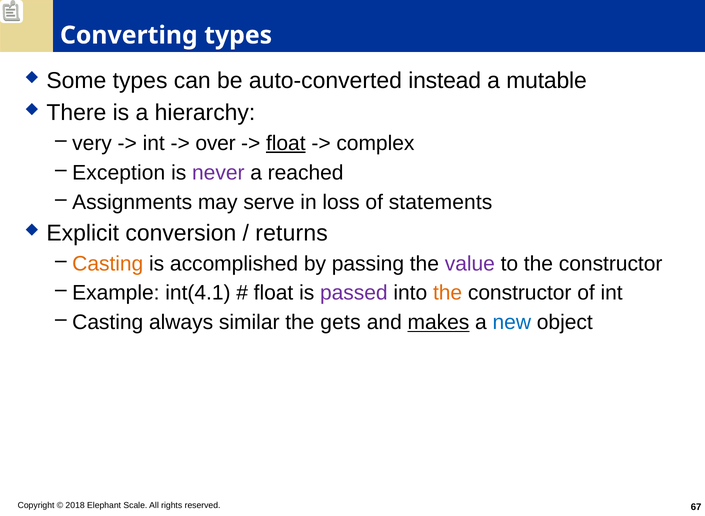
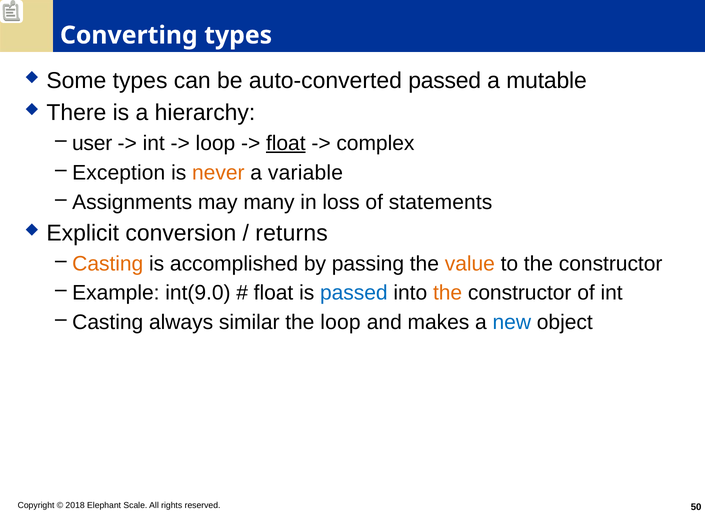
auto-converted instead: instead -> passed
very: very -> user
over at (216, 143): over -> loop
never colour: purple -> orange
reached: reached -> variable
serve: serve -> many
value colour: purple -> orange
int(4.1: int(4.1 -> int(9.0
passed at (354, 293) colour: purple -> blue
the gets: gets -> loop
makes underline: present -> none
67: 67 -> 50
